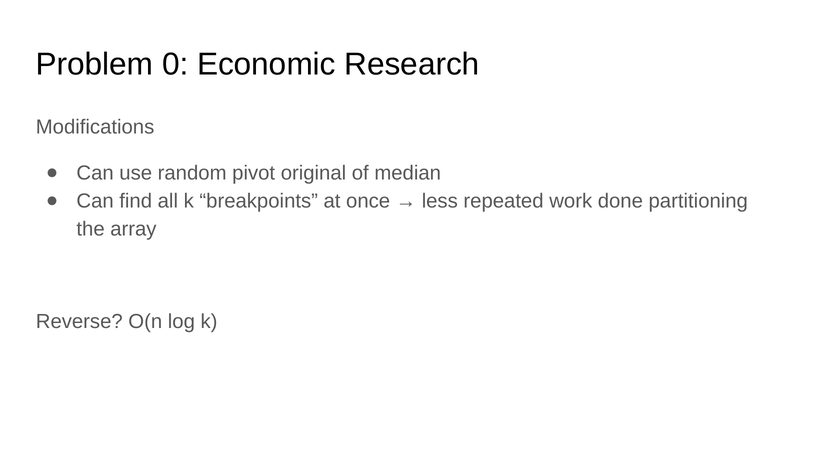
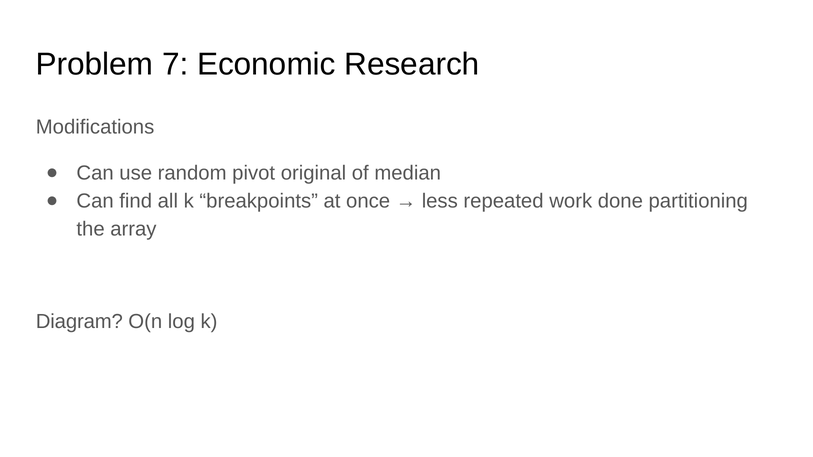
0: 0 -> 7
Reverse: Reverse -> Diagram
